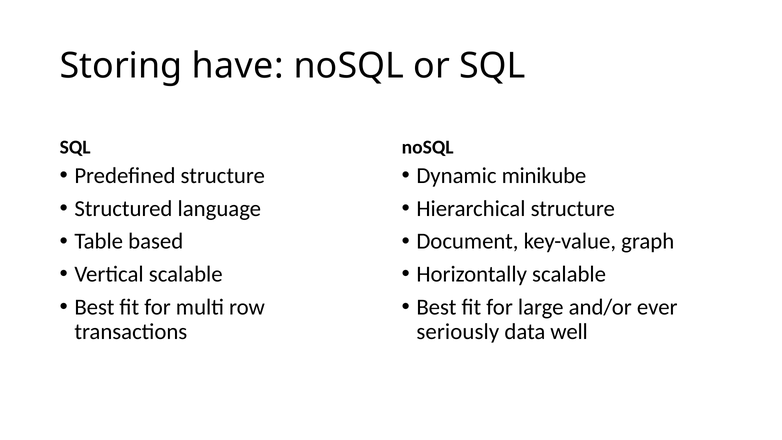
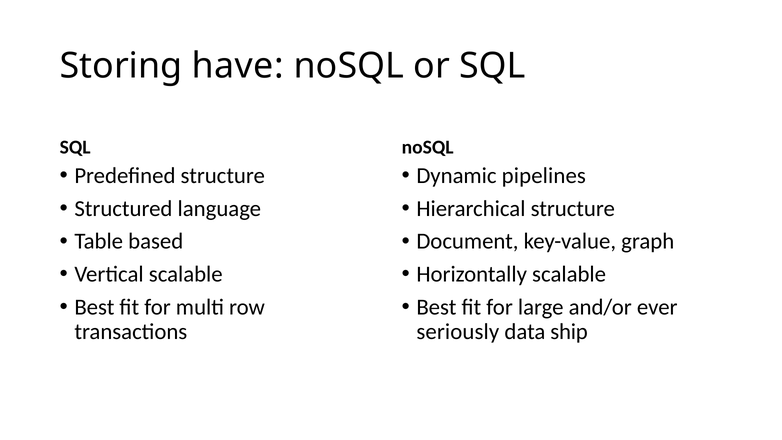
minikube: minikube -> pipelines
well: well -> ship
